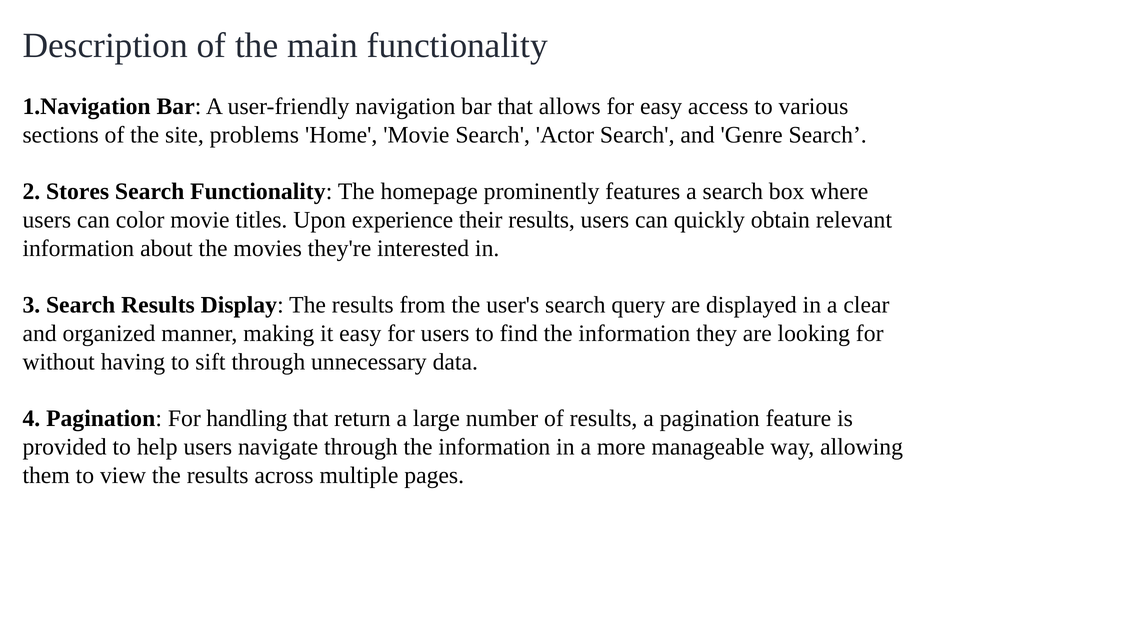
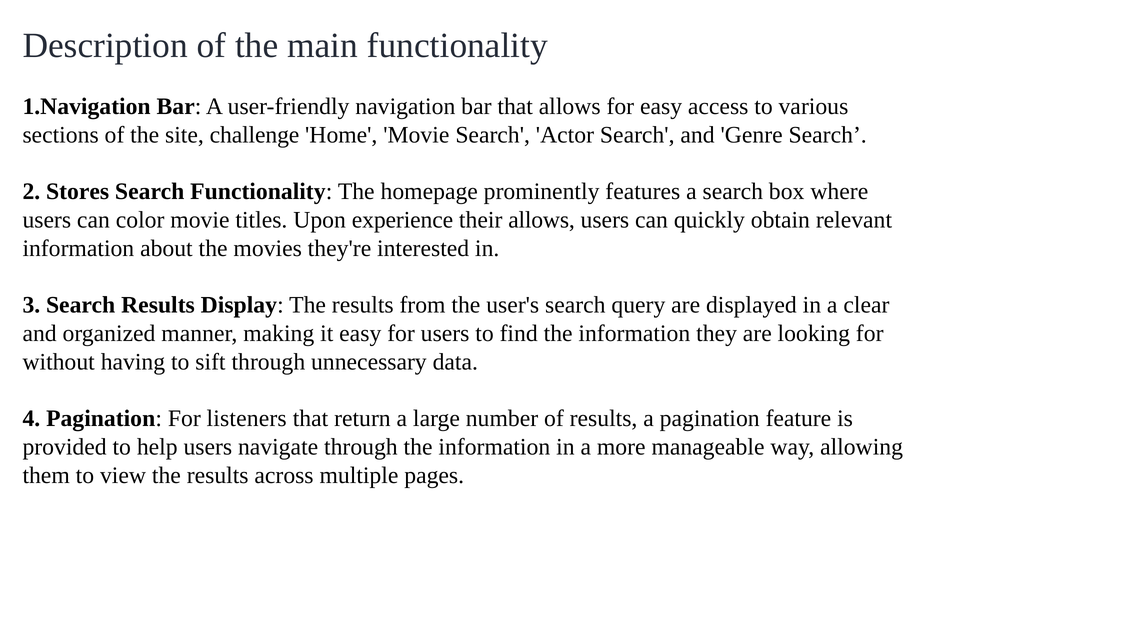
problems: problems -> challenge
their results: results -> allows
handling: handling -> listeners
